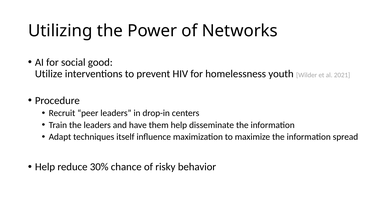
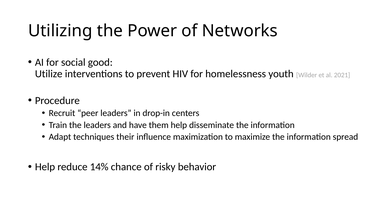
itself: itself -> their
30%: 30% -> 14%
